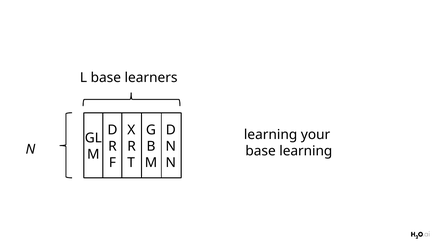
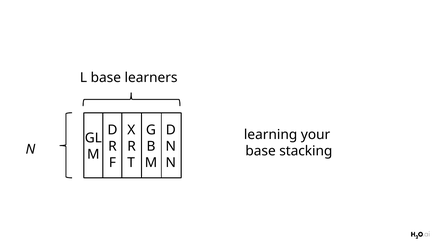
base learning: learning -> stacking
